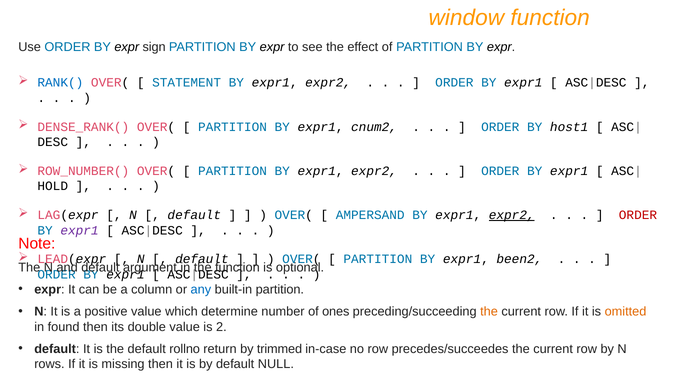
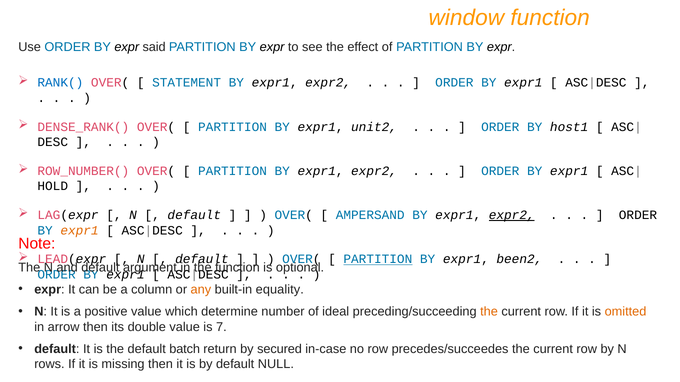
sign: sign -> said
cnum2: cnum2 -> unit2
ORDER at (638, 215) colour: red -> black
expr1 at (80, 231) colour: purple -> orange
PARTITION at (378, 260) underline: none -> present
any colour: blue -> orange
built-in partition: partition -> equality
ones: ones -> ideal
found: found -> arrow
2: 2 -> 7
rollno: rollno -> batch
trimmed: trimmed -> secured
